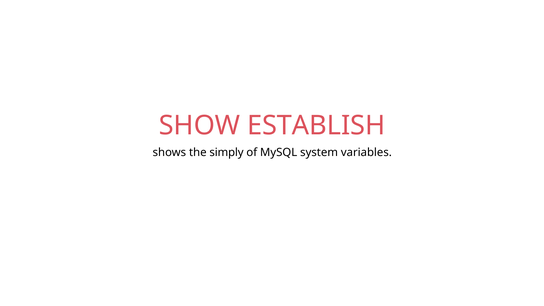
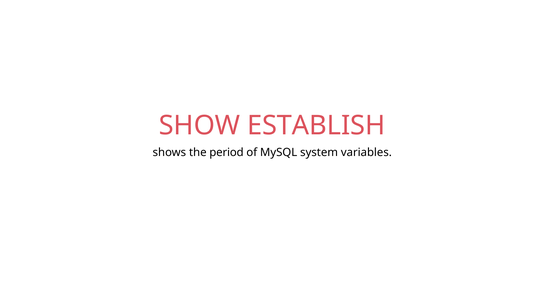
simply: simply -> period
